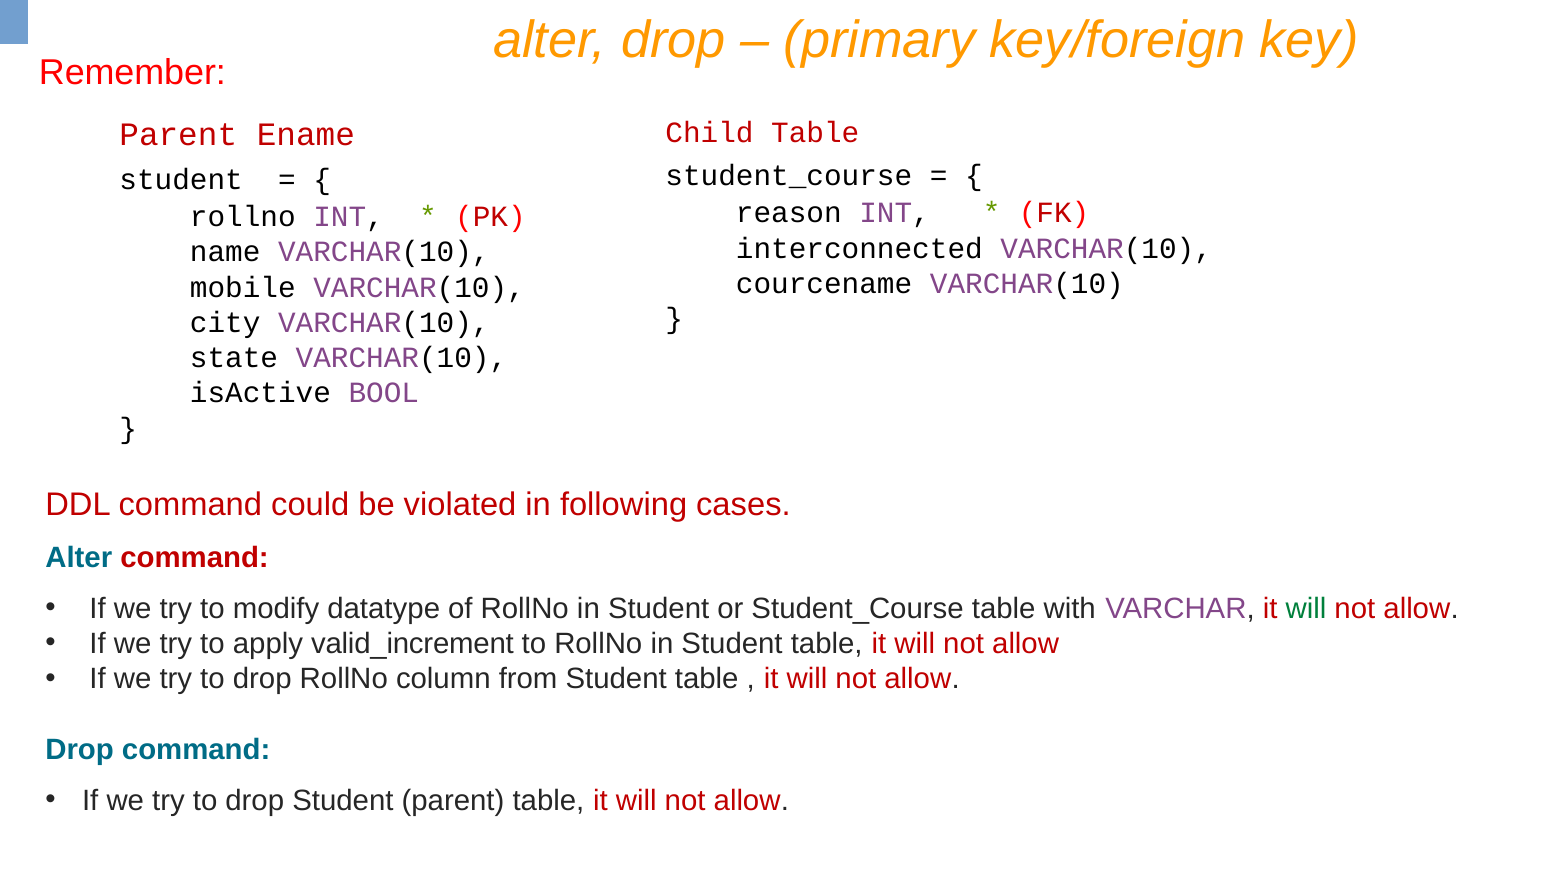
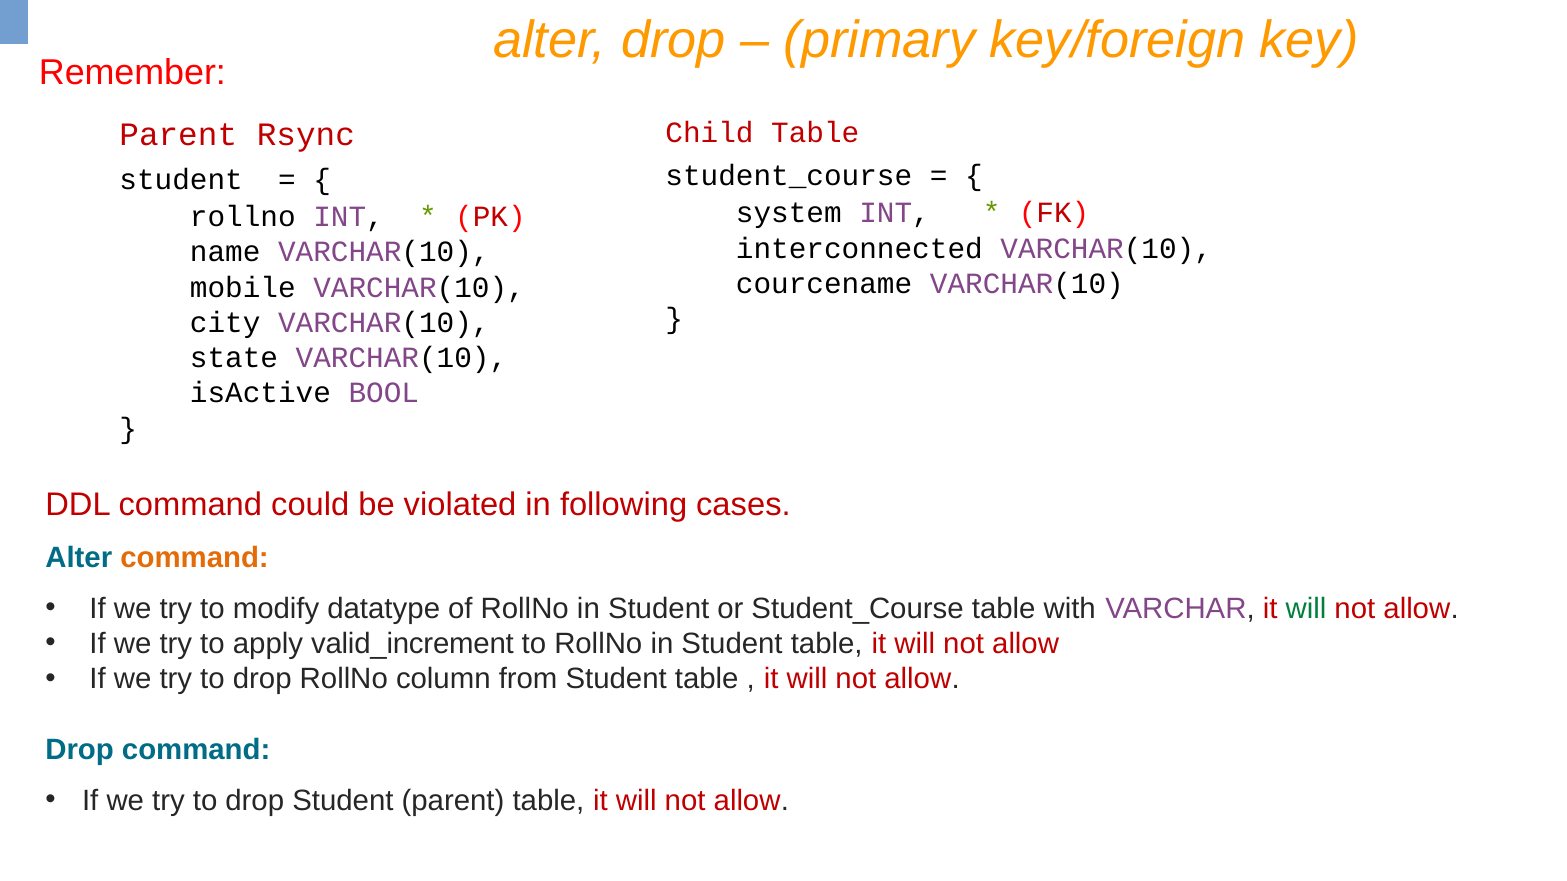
Ename: Ename -> Rsync
reason: reason -> system
command at (195, 558) colour: red -> orange
